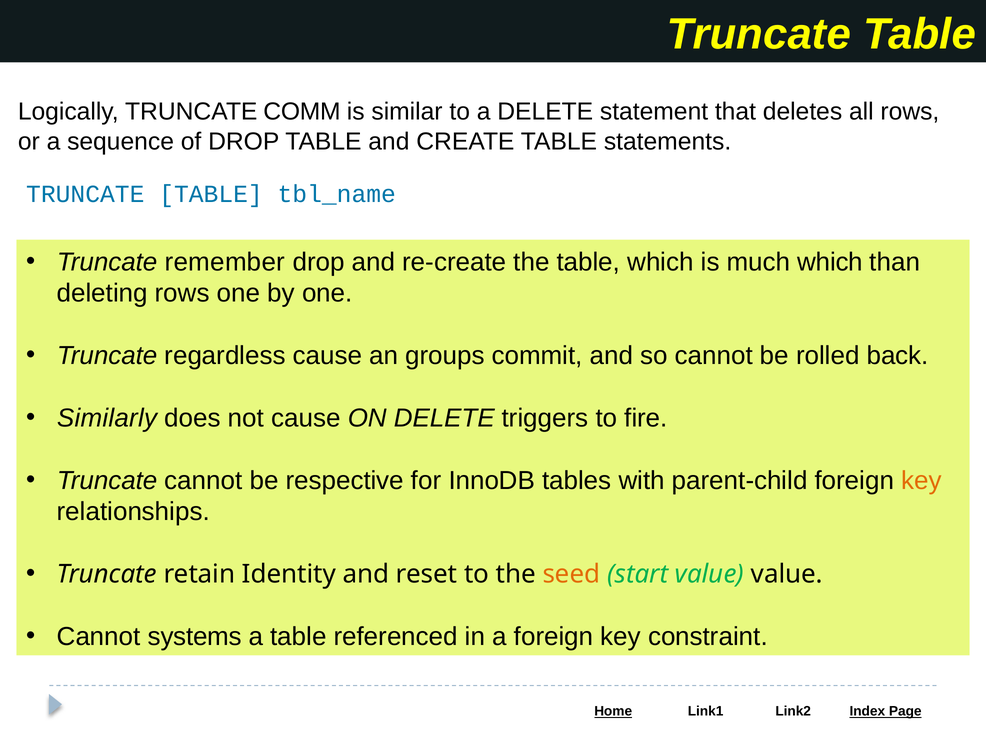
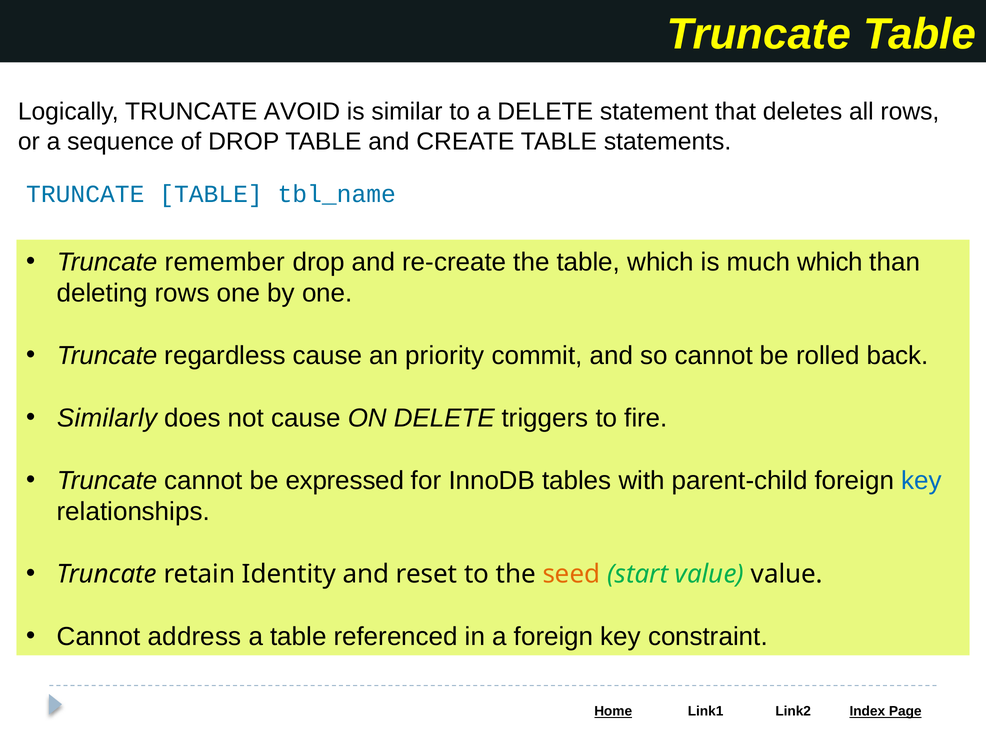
COMM: COMM -> AVOID
groups: groups -> priority
respective: respective -> expressed
key at (921, 480) colour: orange -> blue
systems: systems -> address
